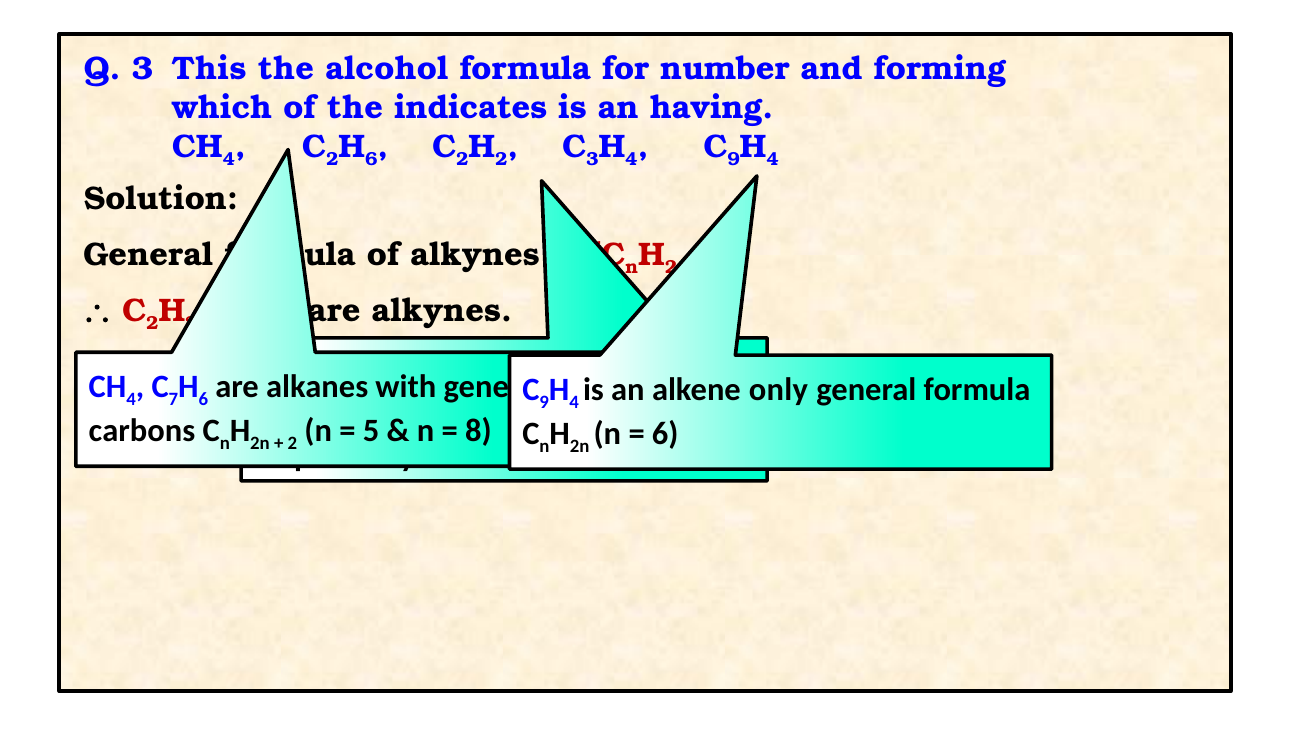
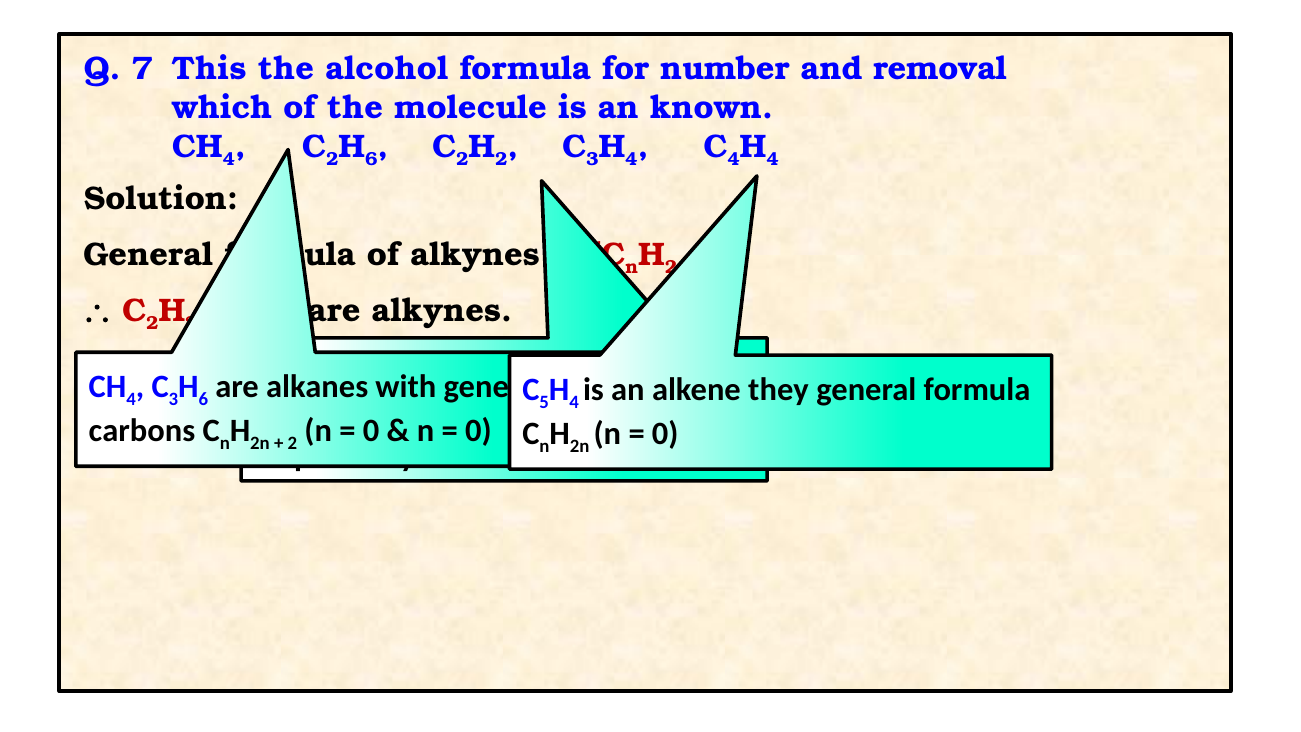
Q 3: 3 -> 7
forming: forming -> removal
indicates: indicates -> molecule
having: having -> known
9 at (734, 160): 9 -> 4
7 at (173, 399): 7 -> 3
9 at (544, 402): 9 -> 5
only: only -> they
5 at (371, 431): 5 -> 0
8 at (479, 431): 8 -> 0
6 at (665, 434): 6 -> 0
